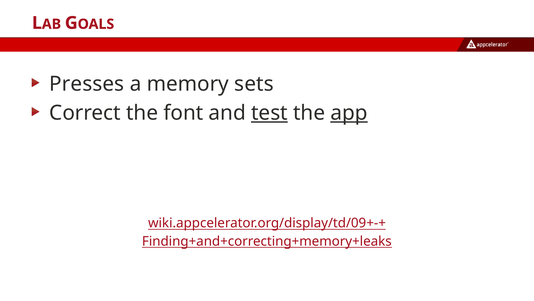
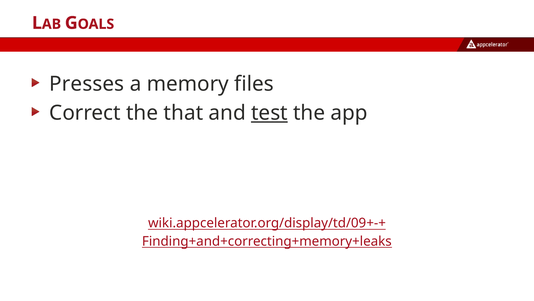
sets: sets -> files
font: font -> that
app underline: present -> none
